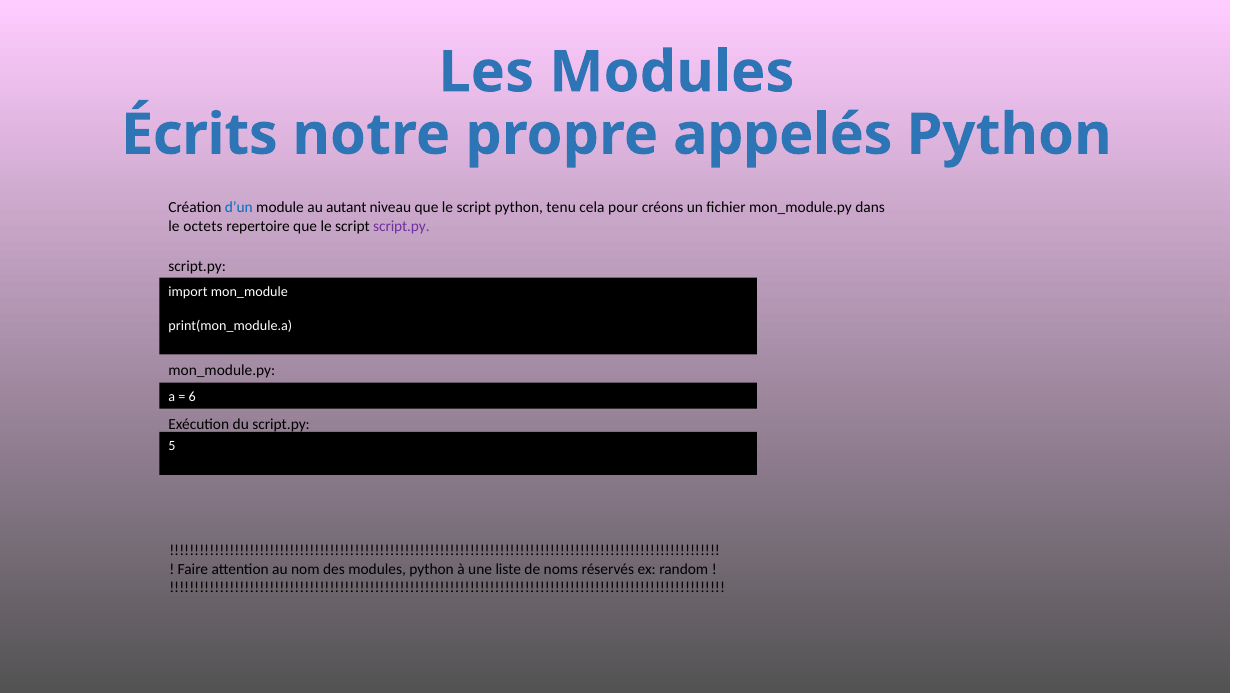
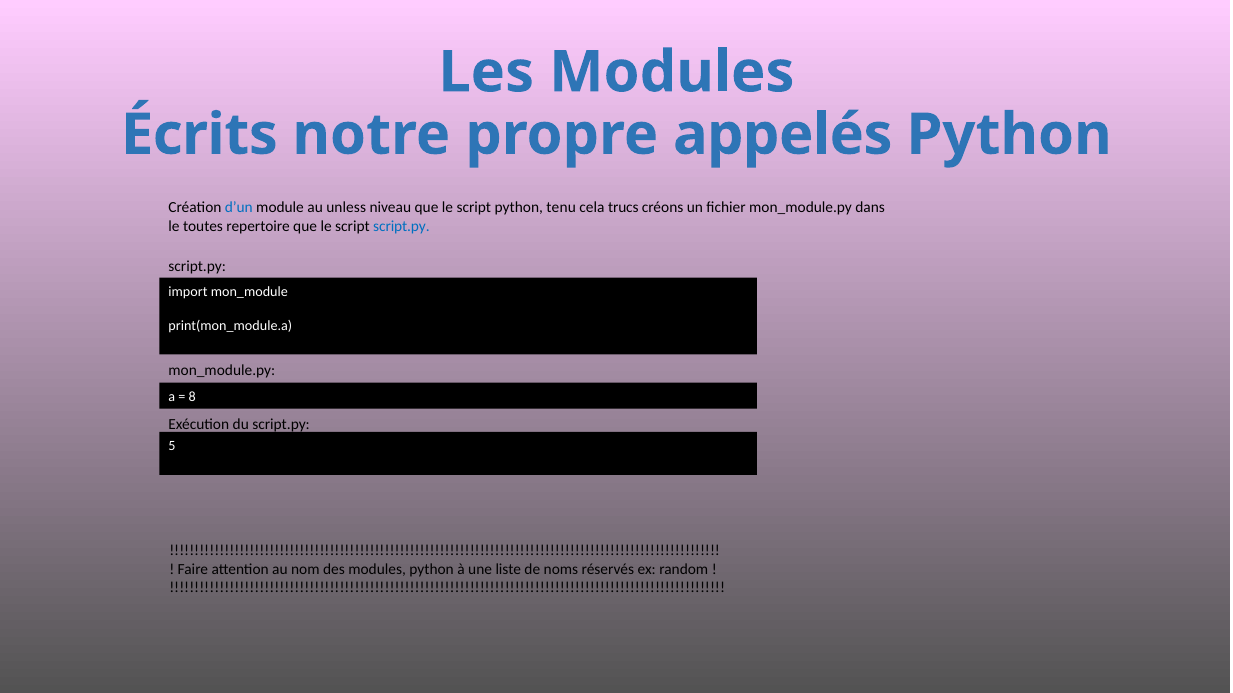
autant: autant -> unless
pour: pour -> trucs
octets: octets -> toutes
script.py at (401, 227) colour: purple -> blue
6: 6 -> 8
